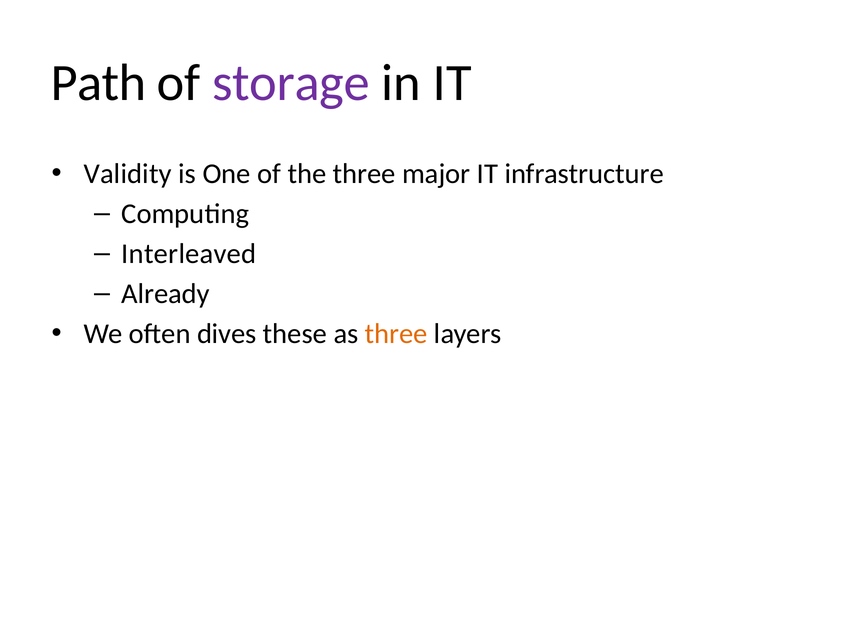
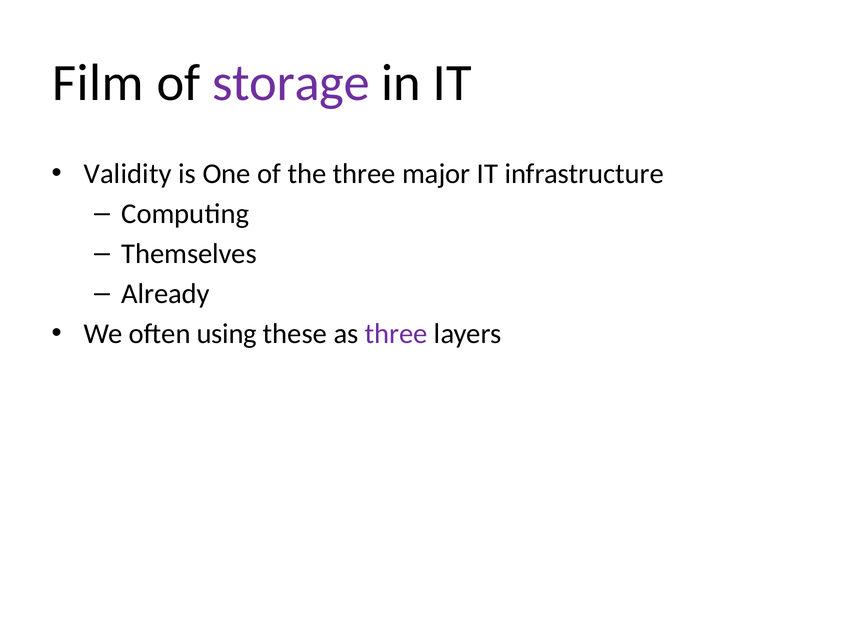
Path: Path -> Film
Interleaved: Interleaved -> Themselves
dives: dives -> using
three at (396, 334) colour: orange -> purple
